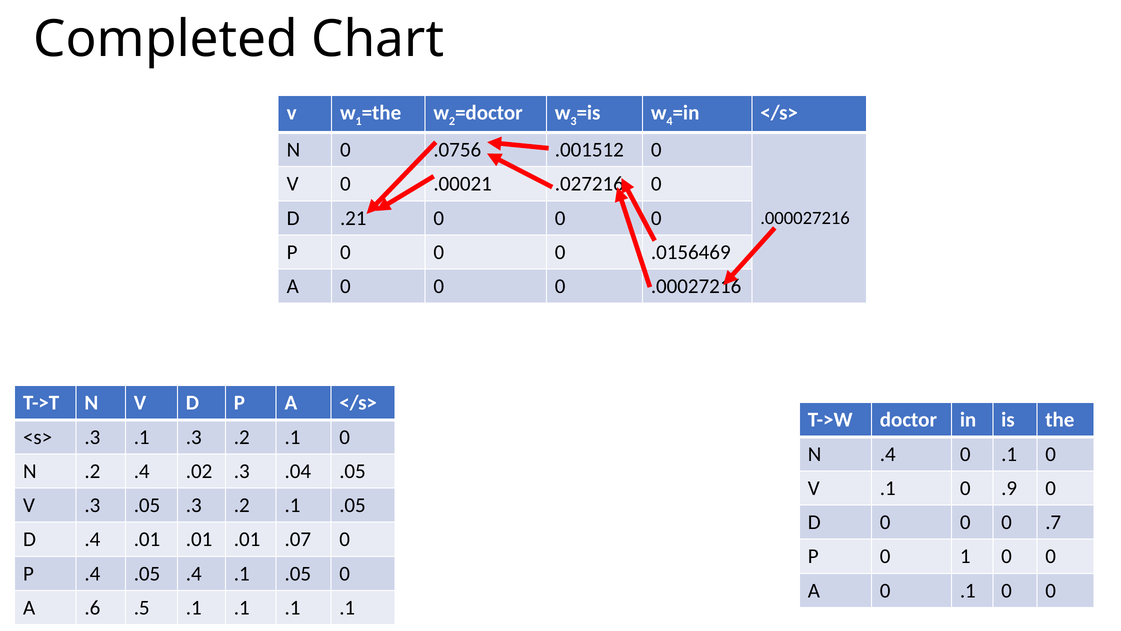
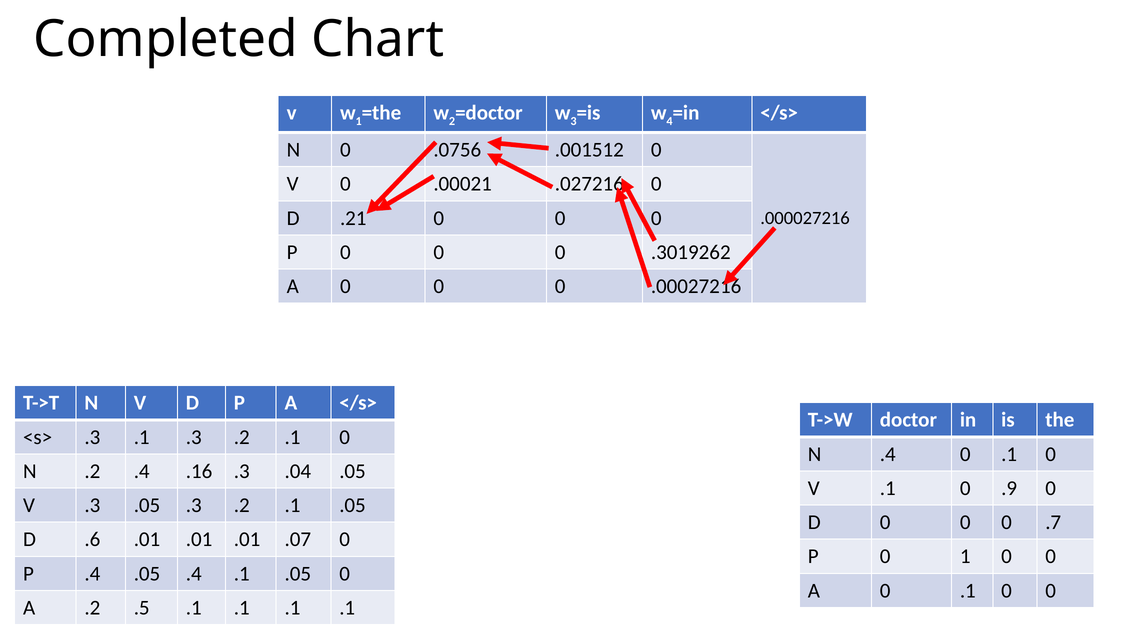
.0156469: .0156469 -> .3019262
.02: .02 -> .16
D .4: .4 -> .6
A .6: .6 -> .2
